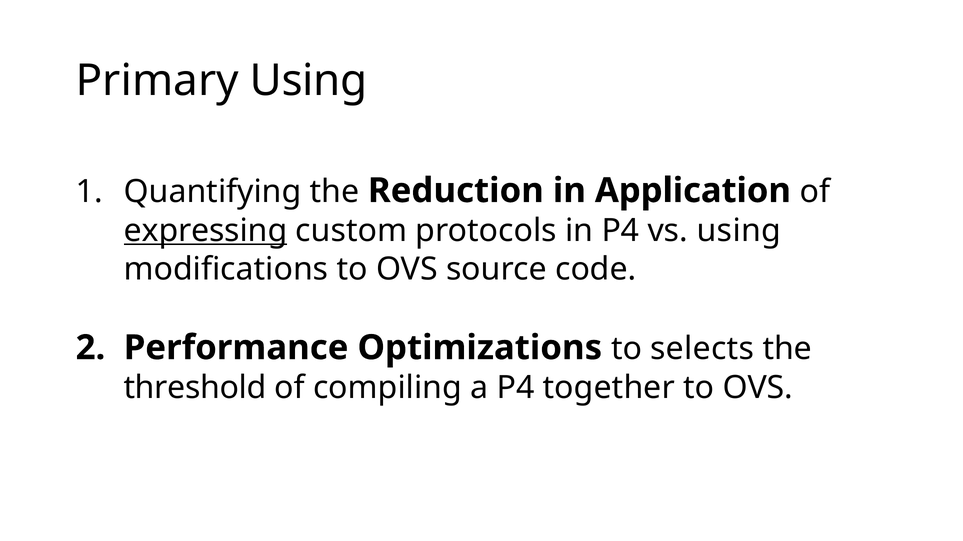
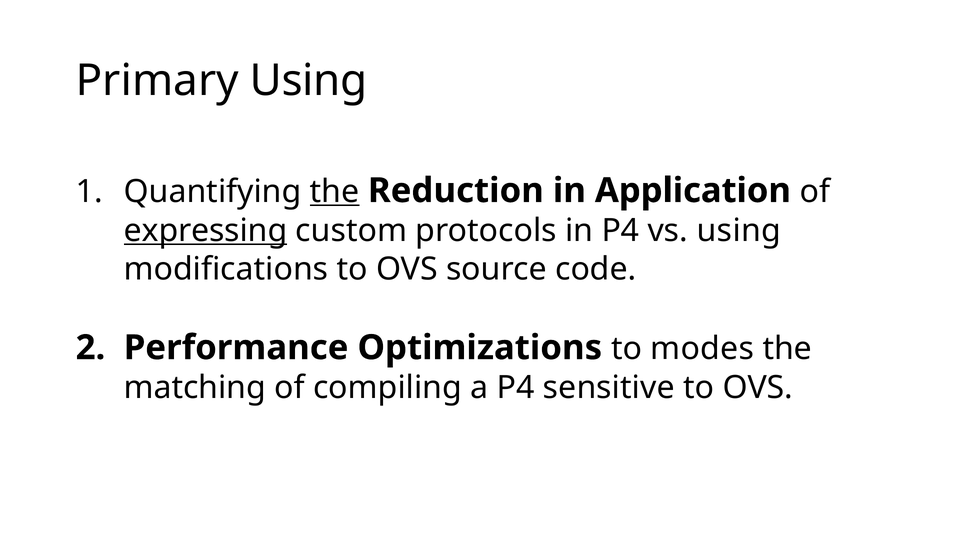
the at (335, 192) underline: none -> present
selects: selects -> modes
threshold: threshold -> matching
together: together -> sensitive
